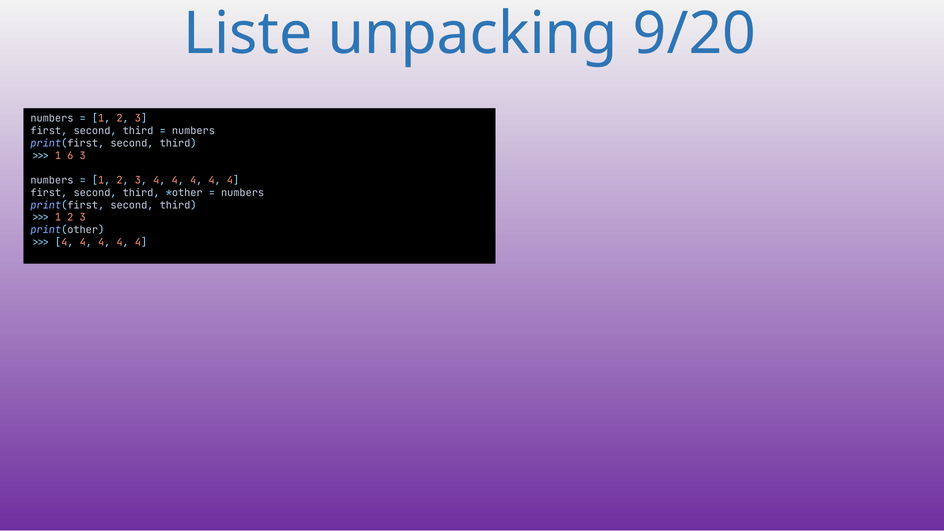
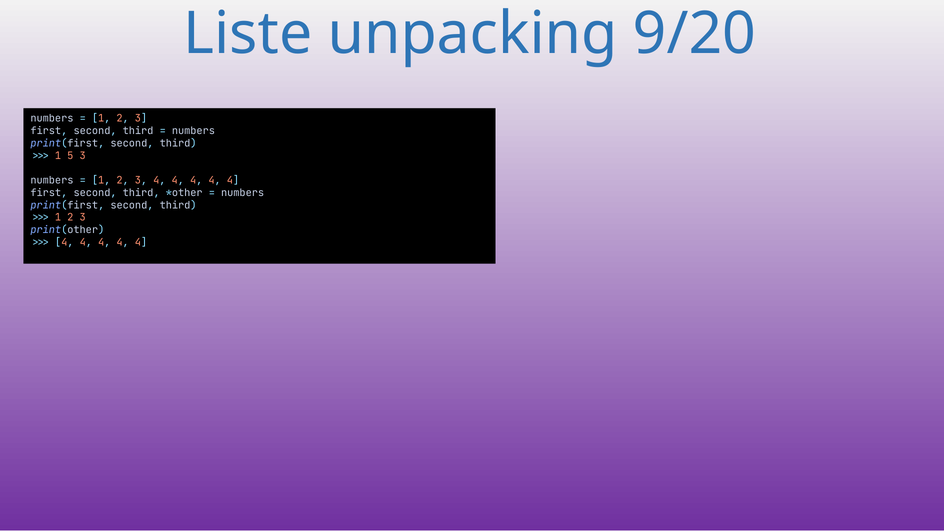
6: 6 -> 5
